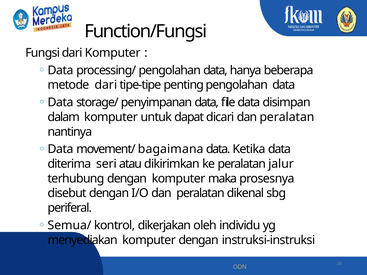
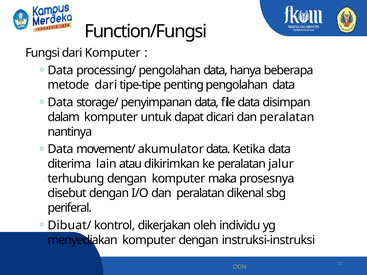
bagaimana: bagaimana -> akumulator
seri: seri -> lain
Semua/: Semua/ -> Dibuat/
